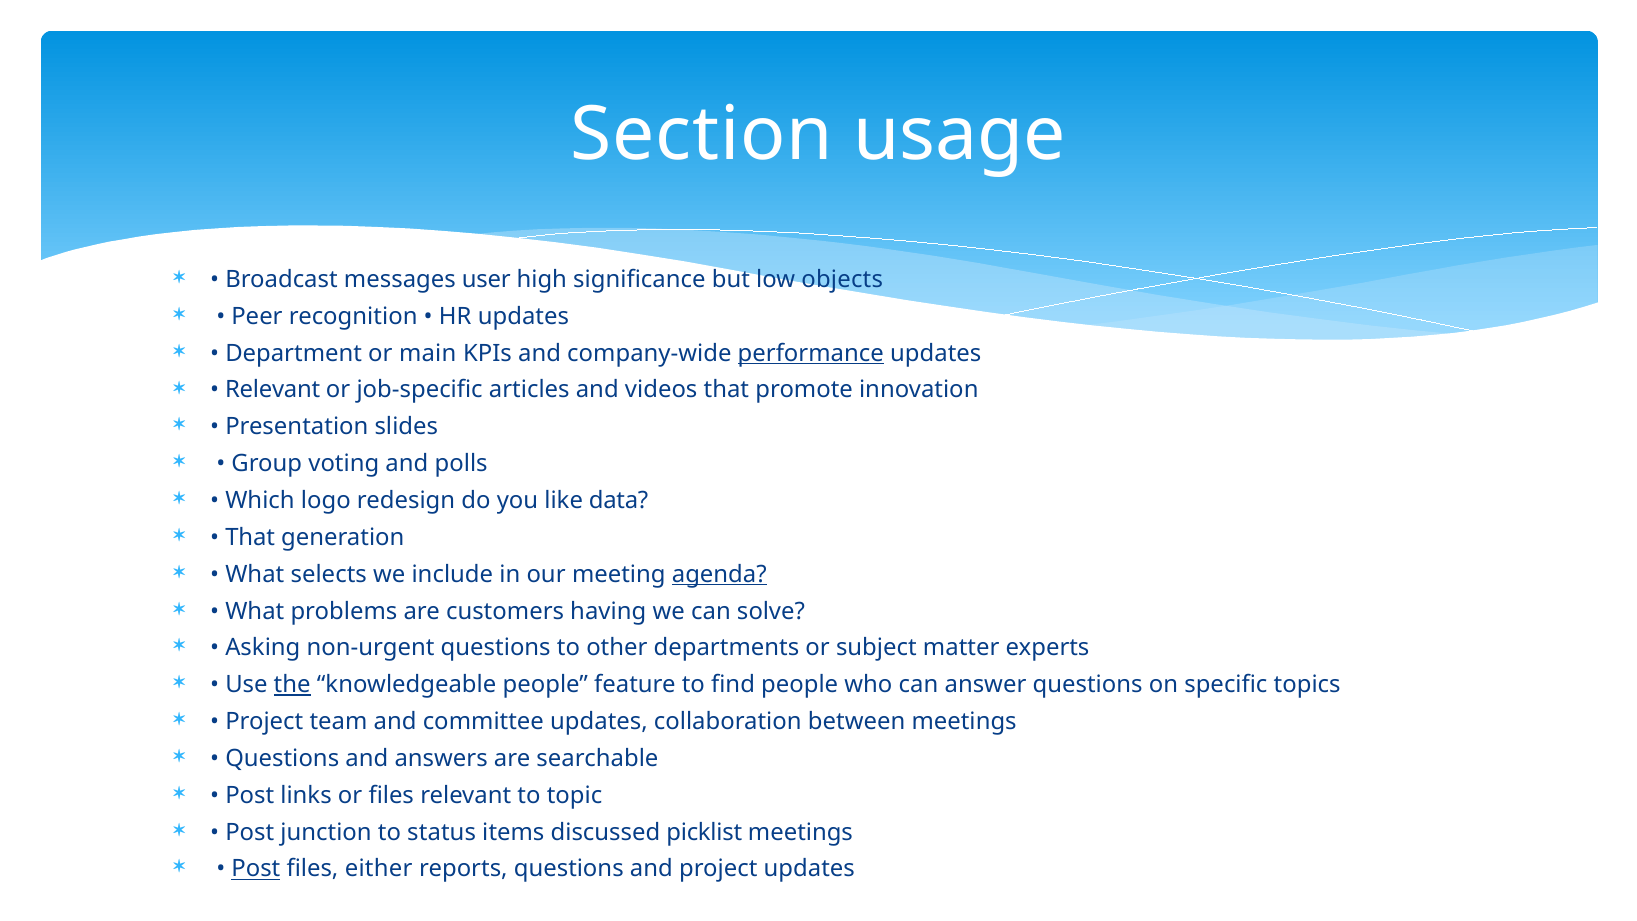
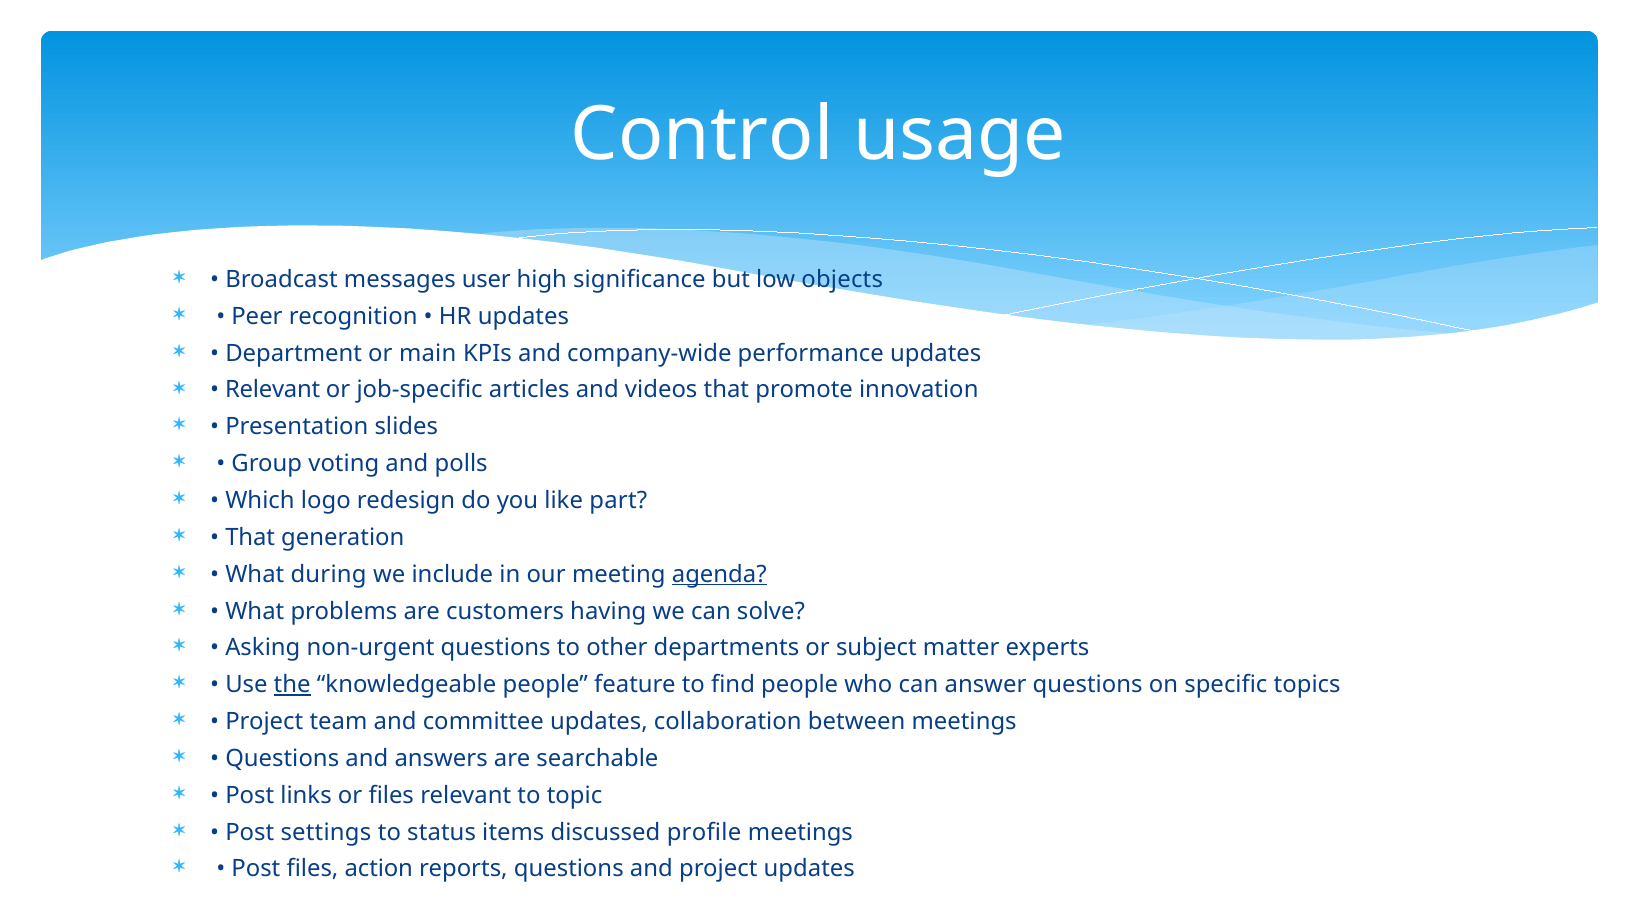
Section: Section -> Control
performance underline: present -> none
data: data -> part
selects: selects -> during
junction: junction -> settings
picklist: picklist -> profile
Post at (256, 869) underline: present -> none
either: either -> action
